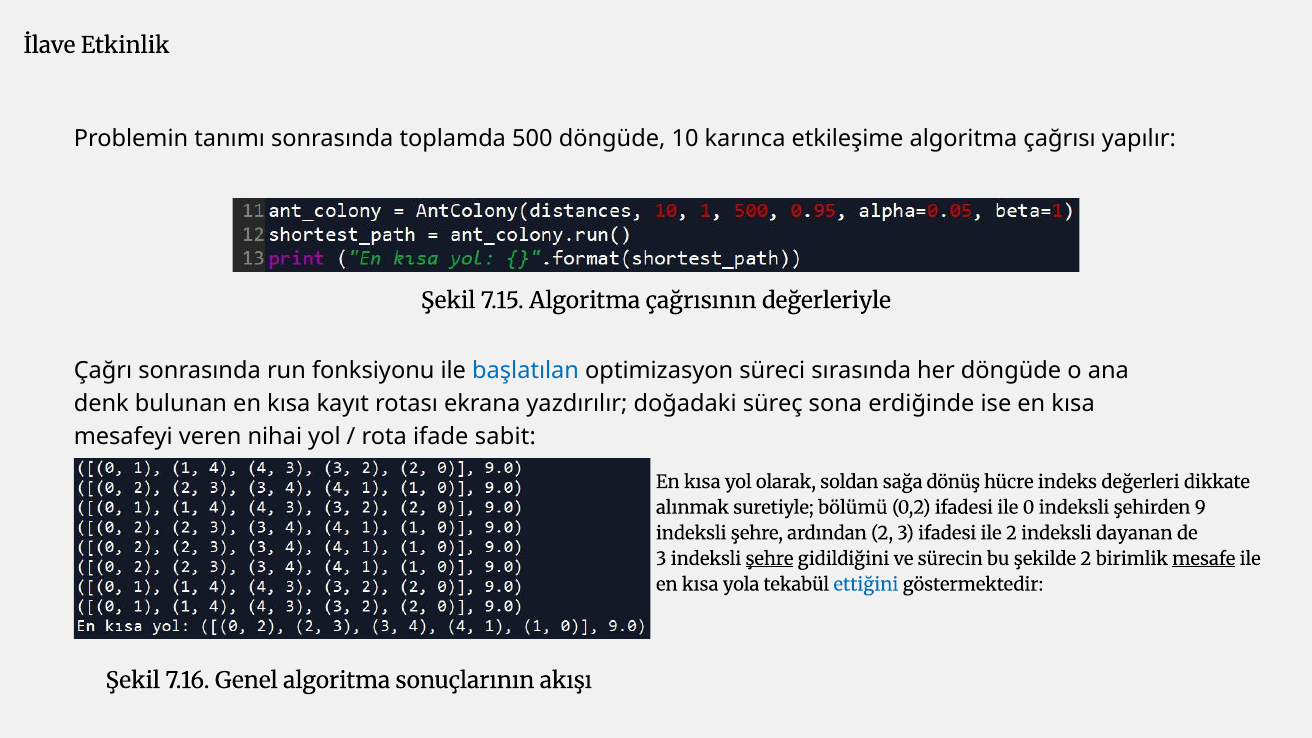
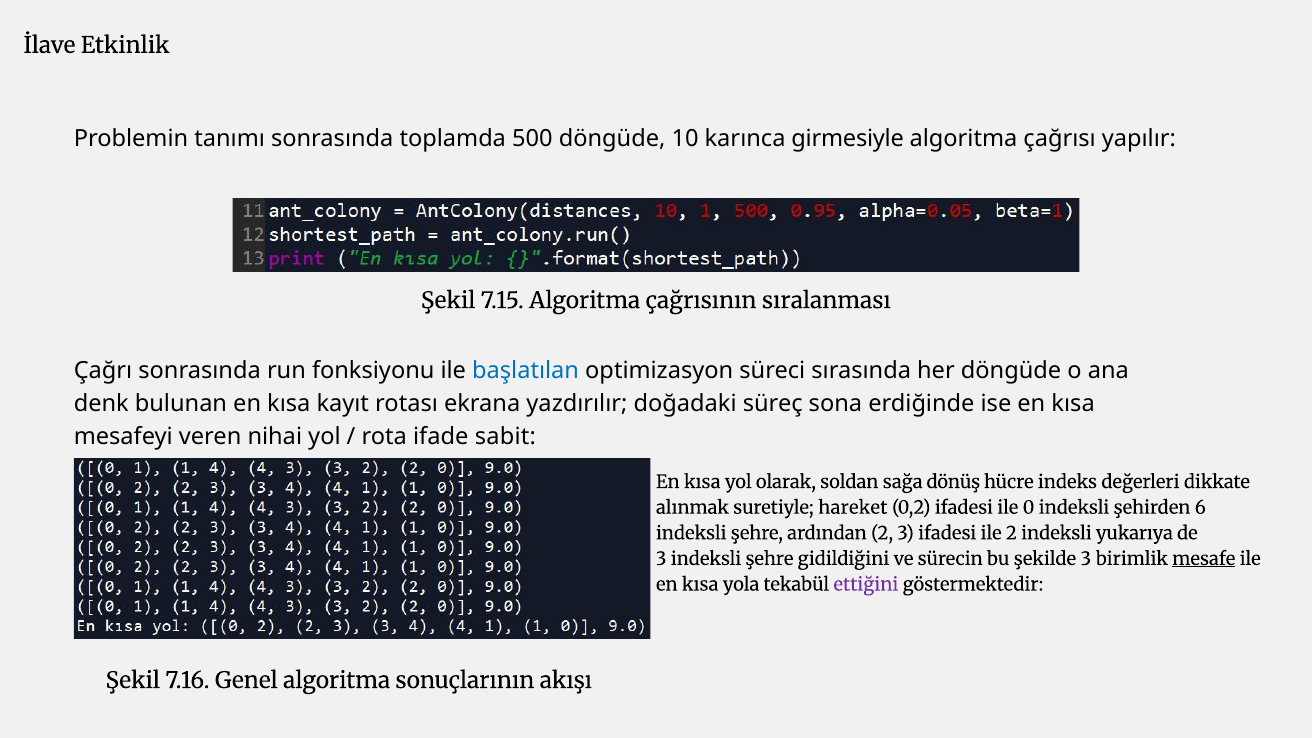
etkileşime: etkileşime -> girmesiyle
değerleriyle: değerleriyle -> sıralanması
bölümü: bölümü -> hareket
9: 9 -> 6
dayanan: dayanan -> yukarıya
şehre at (769, 559) underline: present -> none
şekilde 2: 2 -> 3
ettiğini colour: blue -> purple
